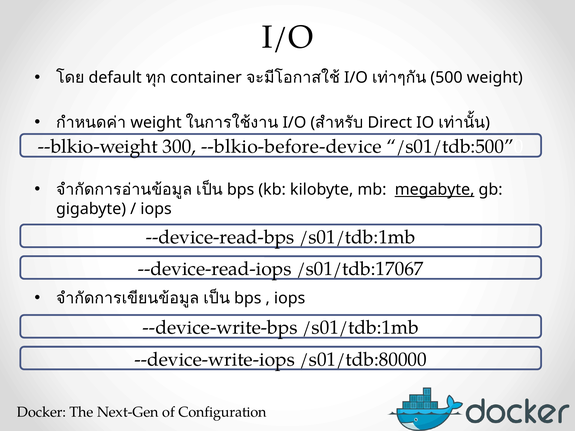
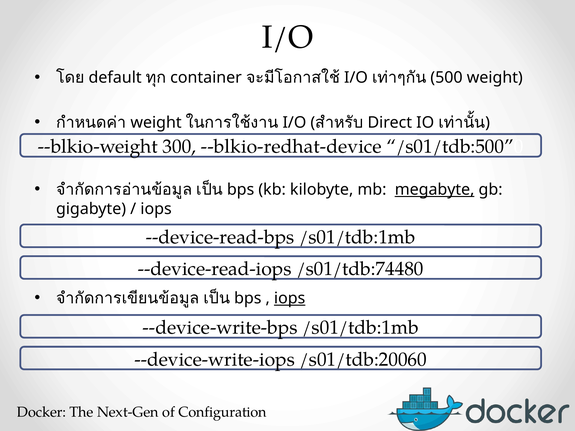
--blkio-before-device: --blkio-before-device -> --blkio-redhat-device
/s01/tdb:17067: /s01/tdb:17067 -> /s01/tdb:74480
iops at (290, 298) underline: none -> present
/s01/tdb:80000: /s01/tdb:80000 -> /s01/tdb:20060
